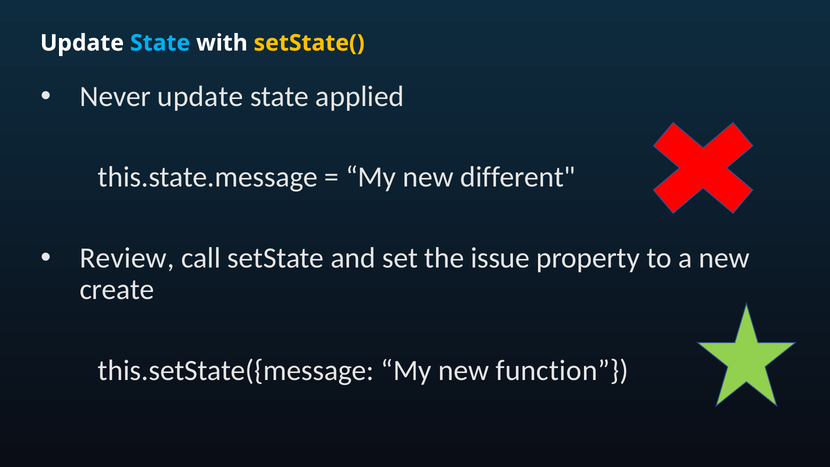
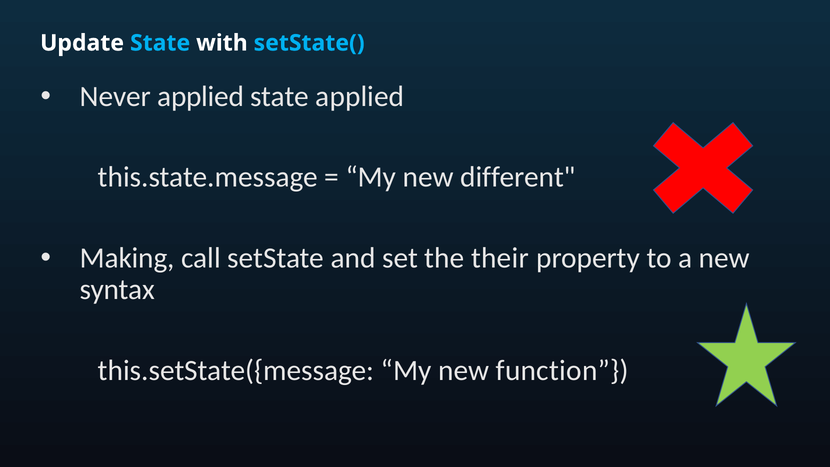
setState( colour: yellow -> light blue
Never update: update -> applied
Review: Review -> Making
issue: issue -> their
create: create -> syntax
